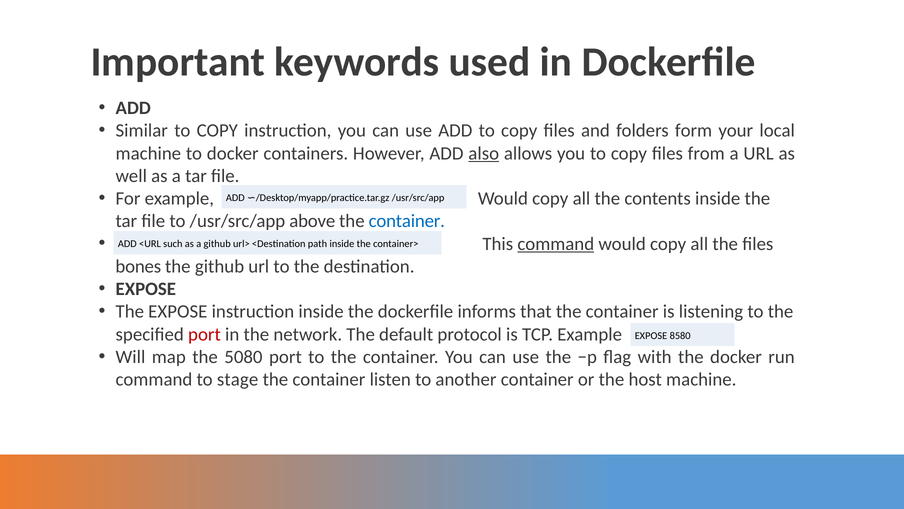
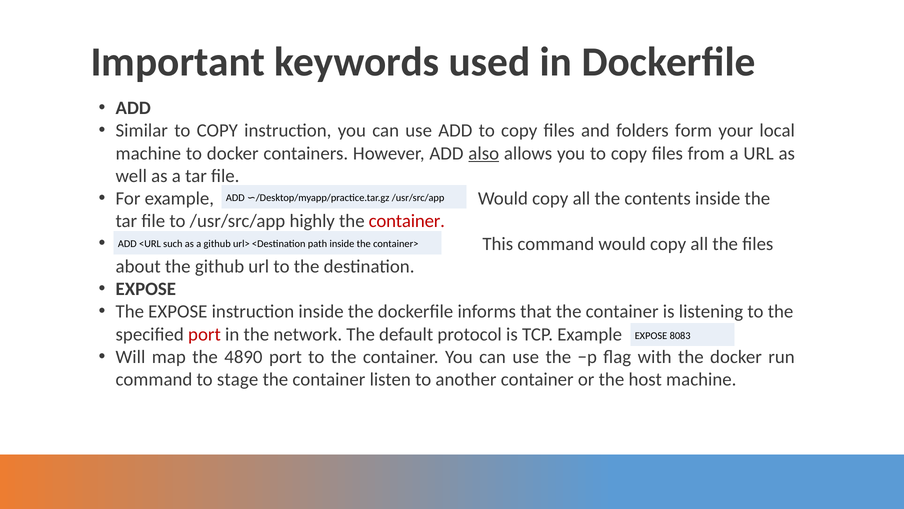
above: above -> highly
container at (407, 221) colour: blue -> red
command at (556, 244) underline: present -> none
bones: bones -> about
8580: 8580 -> 8083
5080: 5080 -> 4890
